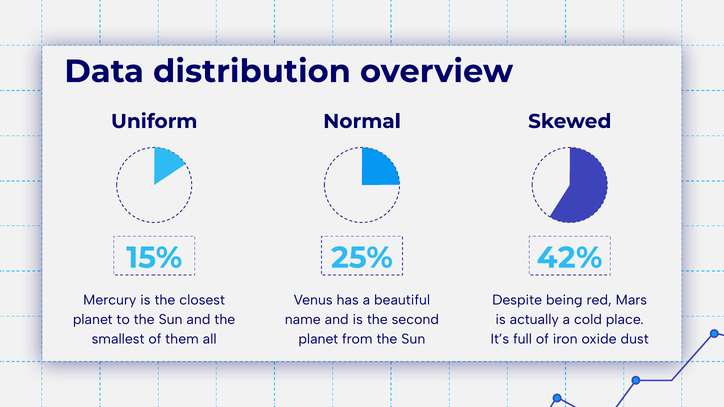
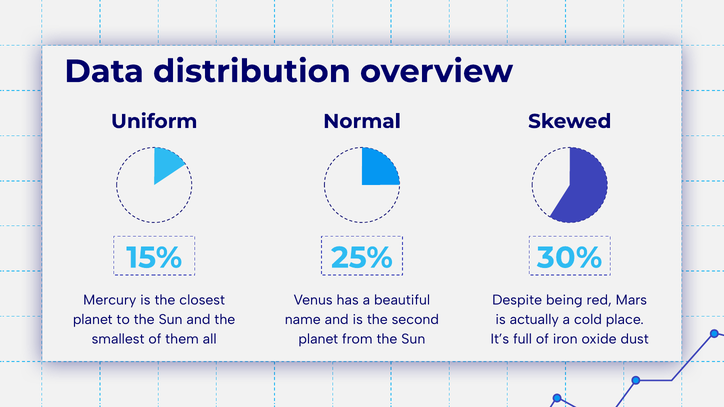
42%: 42% -> 30%
